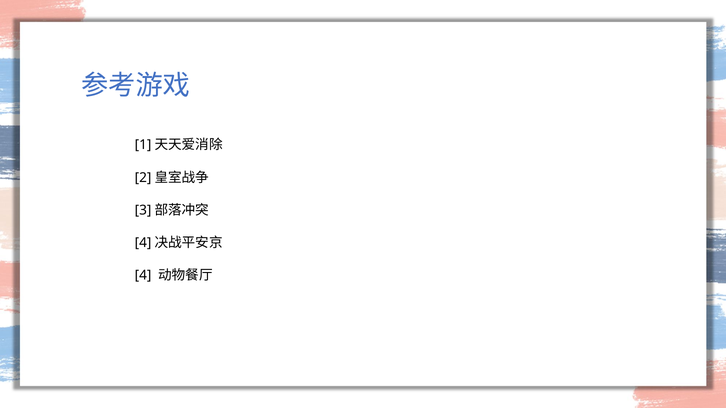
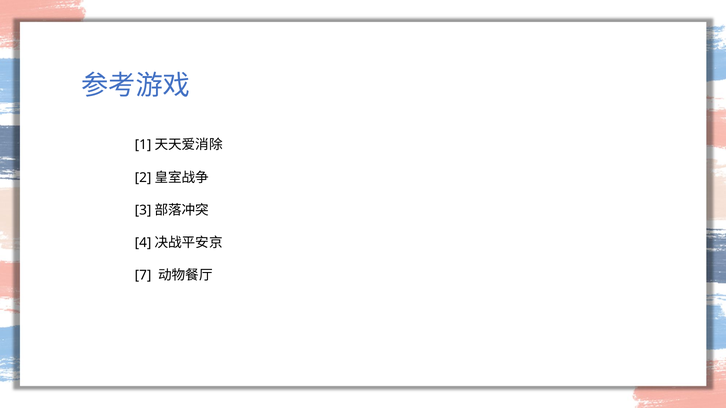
4: 4 -> 7
